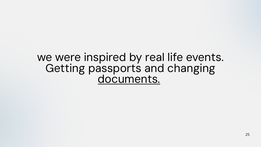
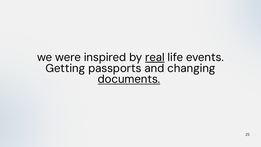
real underline: none -> present
